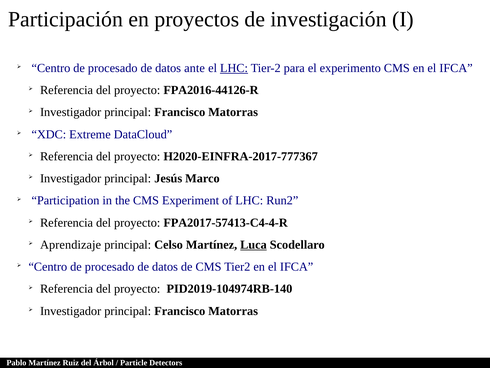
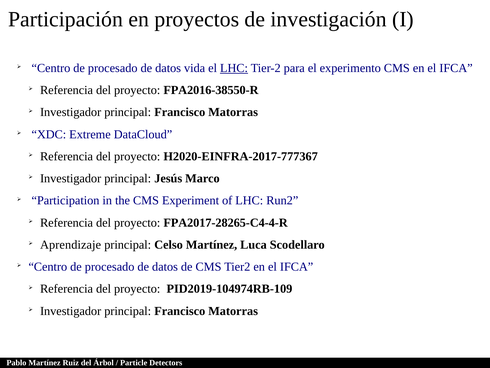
ante: ante -> vida
FPA2016-44126-R: FPA2016-44126-R -> FPA2016-38550-R
FPA2017-57413-C4-4-R: FPA2017-57413-C4-4-R -> FPA2017-28265-C4-4-R
Luca underline: present -> none
PID2019-104974RB-140: PID2019-104974RB-140 -> PID2019-104974RB-109
